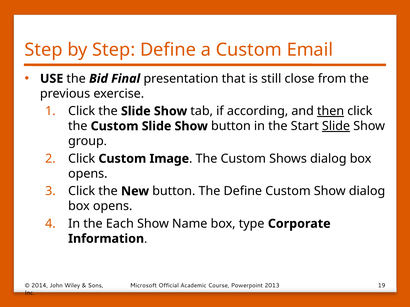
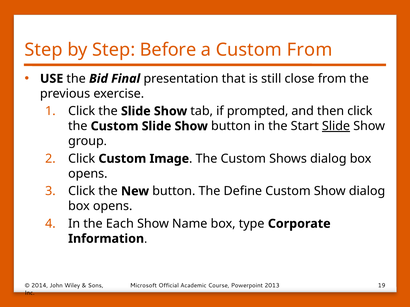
Step Define: Define -> Before
Custom Email: Email -> From
according: according -> prompted
then underline: present -> none
